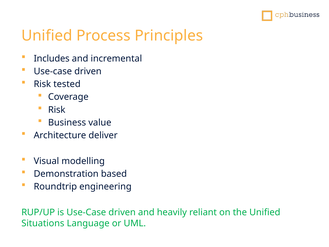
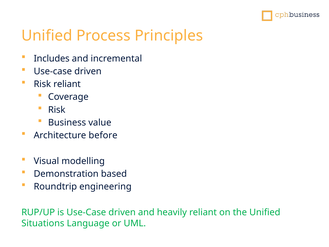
Risk tested: tested -> reliant
deliver: deliver -> before
